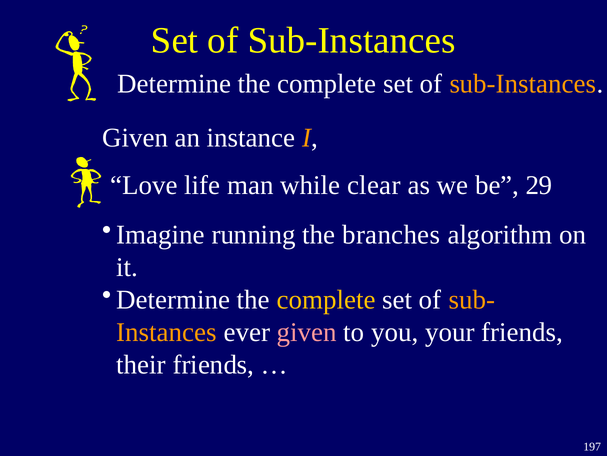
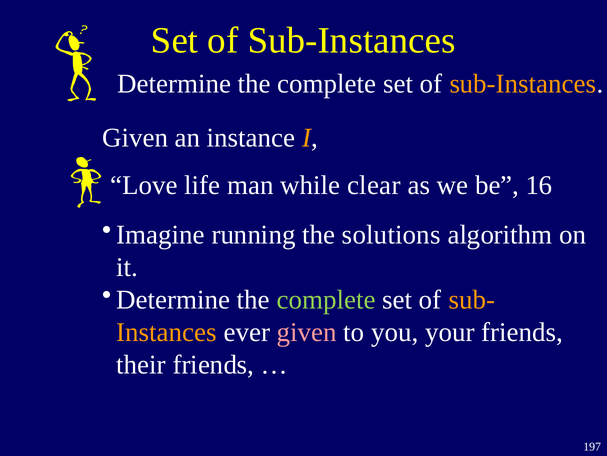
29: 29 -> 16
branches: branches -> solutions
complete at (326, 299) colour: yellow -> light green
